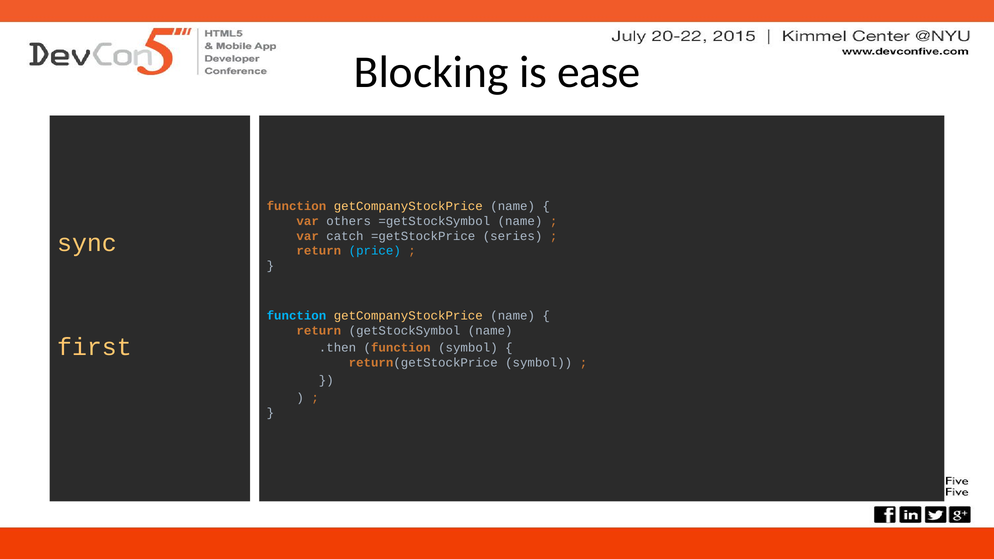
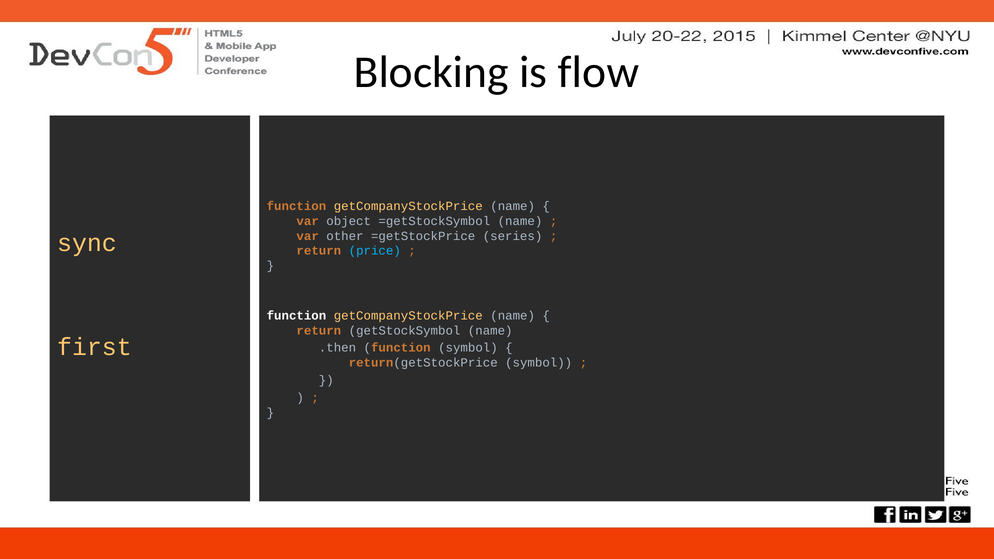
ease: ease -> flow
others: others -> object
catch: catch -> other
function at (296, 316) colour: light blue -> white
